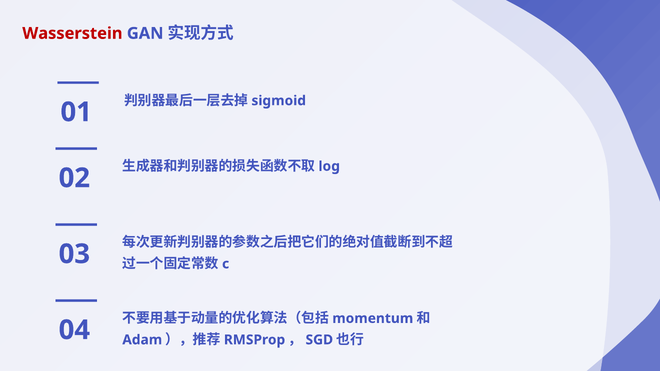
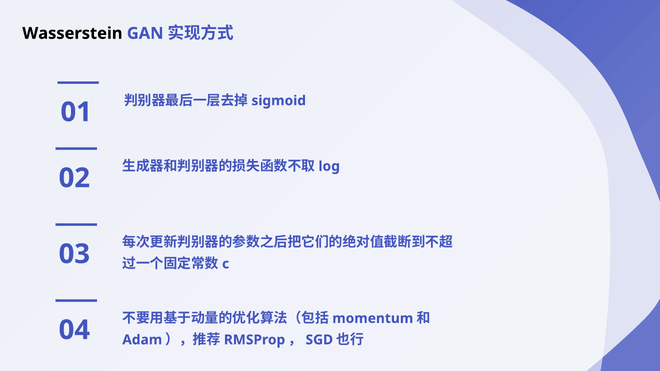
Wasserstein colour: red -> black
